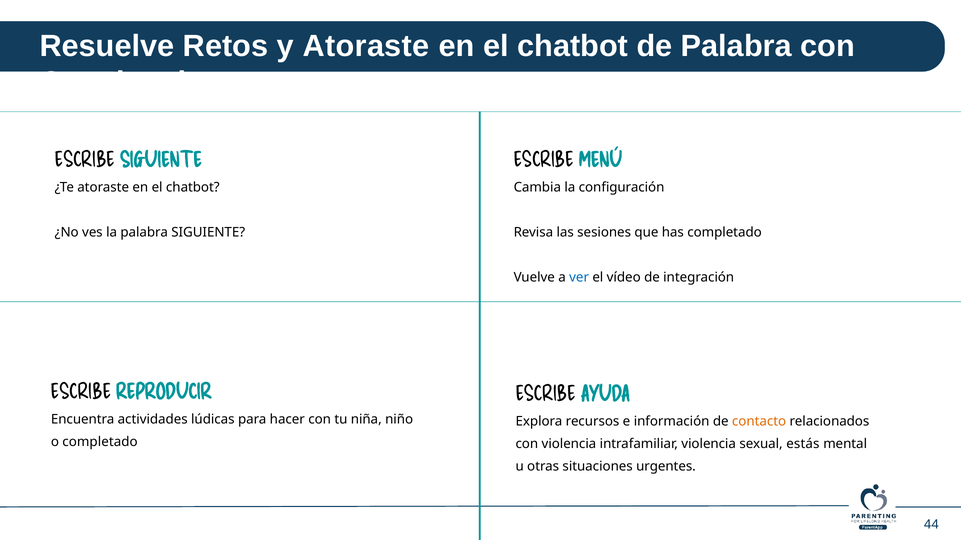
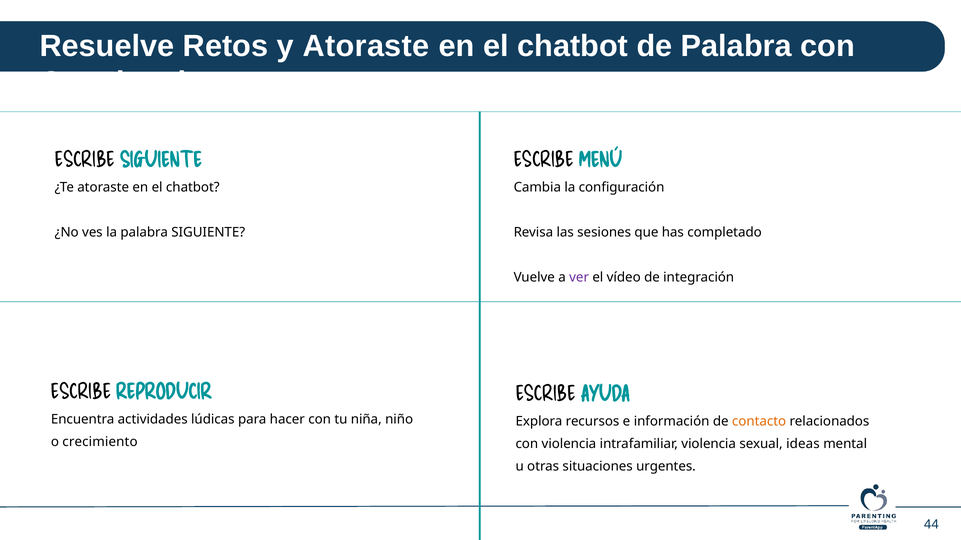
ver colour: blue -> purple
o completado: completado -> crecimiento
estás: estás -> ideas
